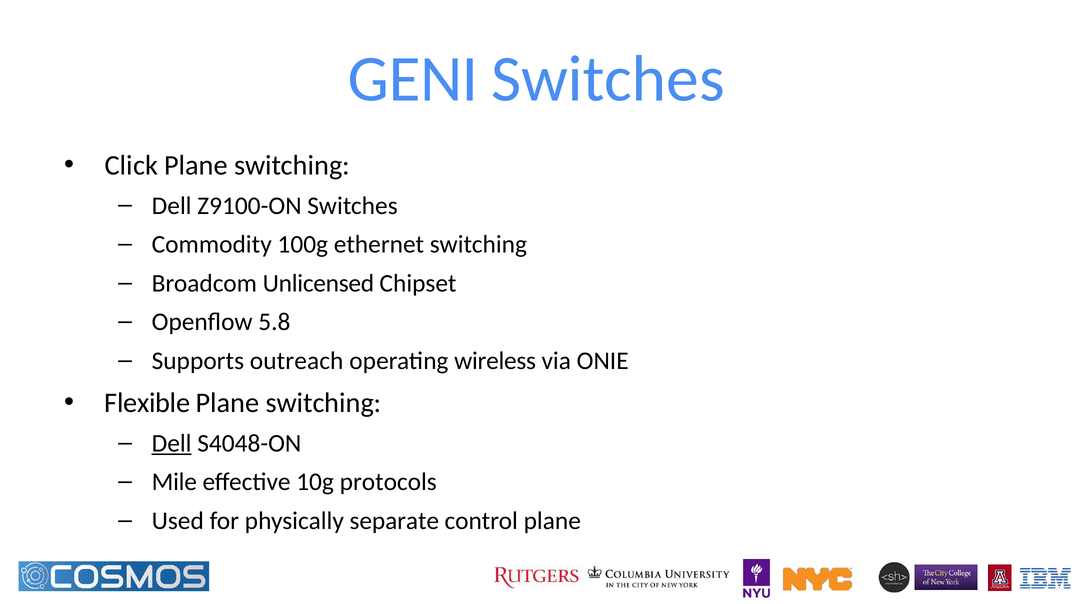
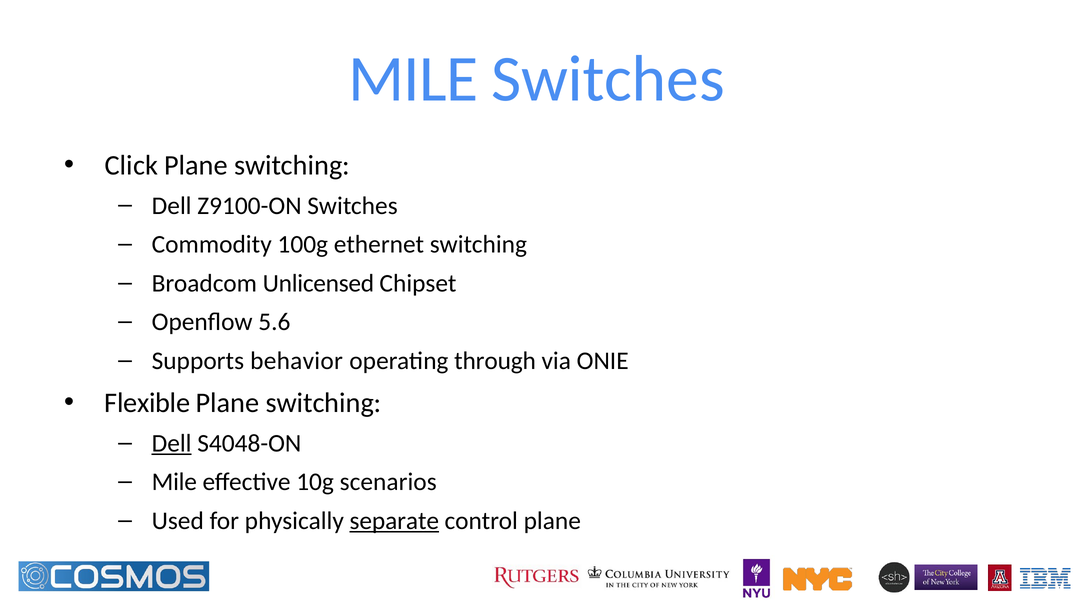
GENI at (413, 79): GENI -> MILE
5.8: 5.8 -> 5.6
outreach: outreach -> behavior
wireless: wireless -> through
protocols: protocols -> scenarios
separate underline: none -> present
